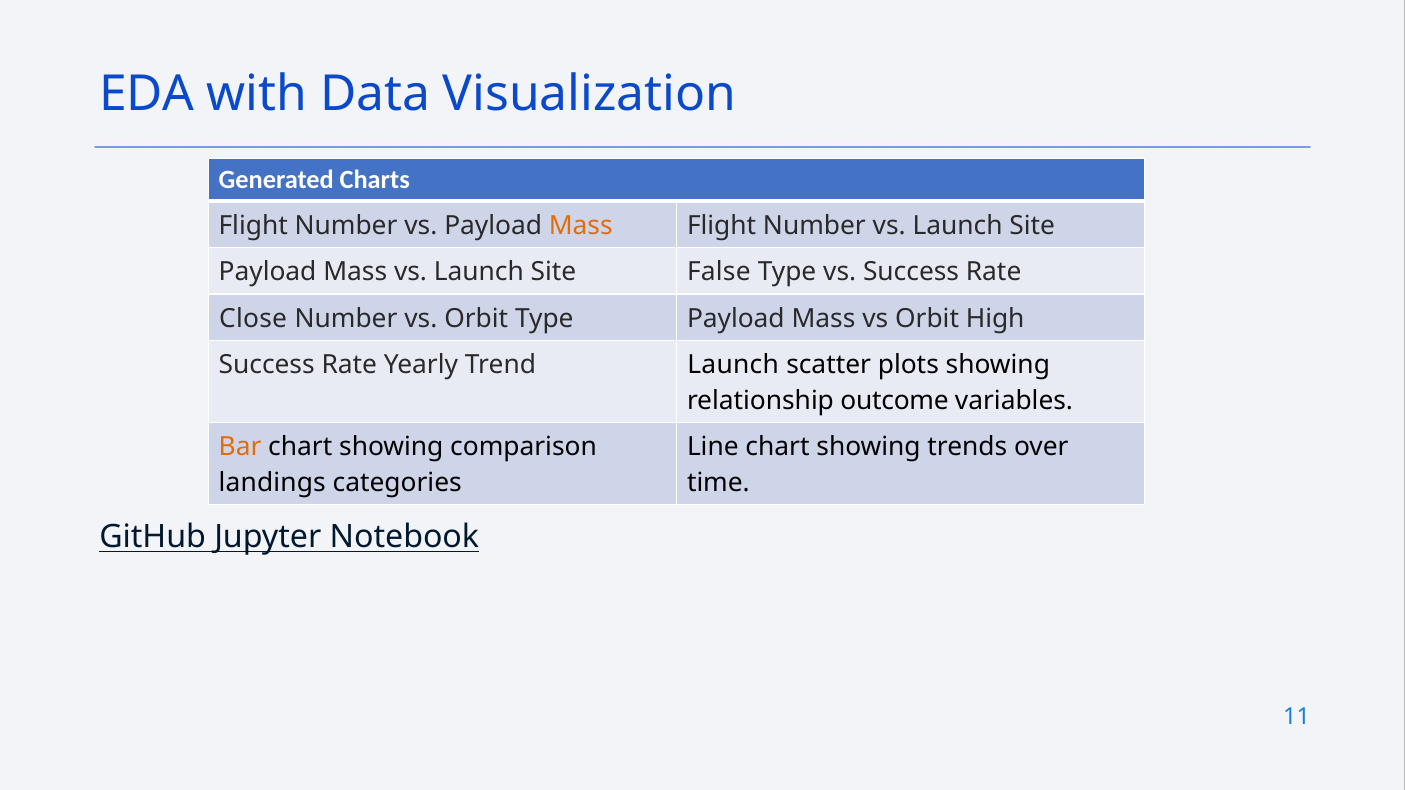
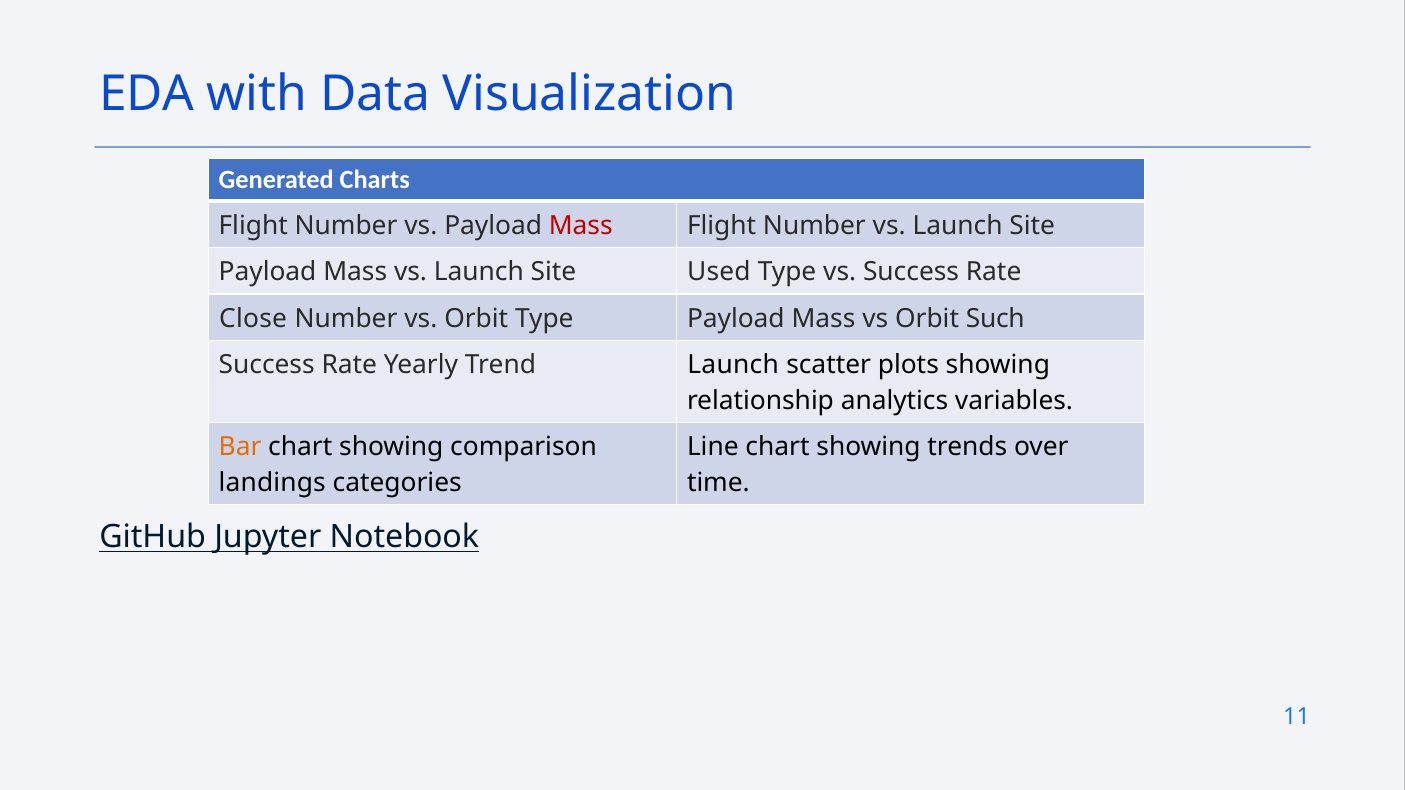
Mass at (581, 226) colour: orange -> red
False: False -> Used
High: High -> Such
outcome: outcome -> analytics
